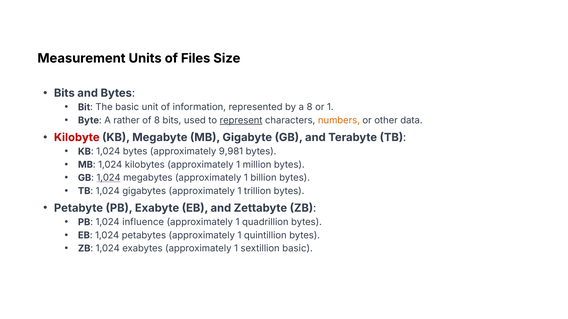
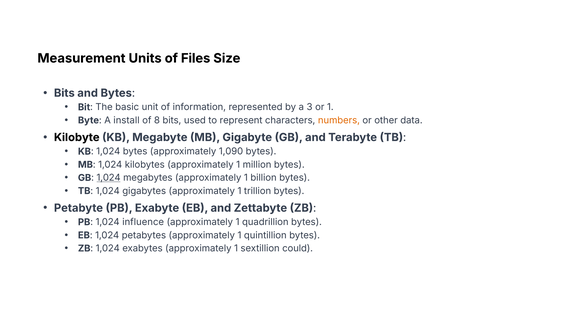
a 8: 8 -> 3
rather: rather -> install
represent underline: present -> none
Kilobyte colour: red -> black
9,981: 9,981 -> 1,090
sextillion basic: basic -> could
